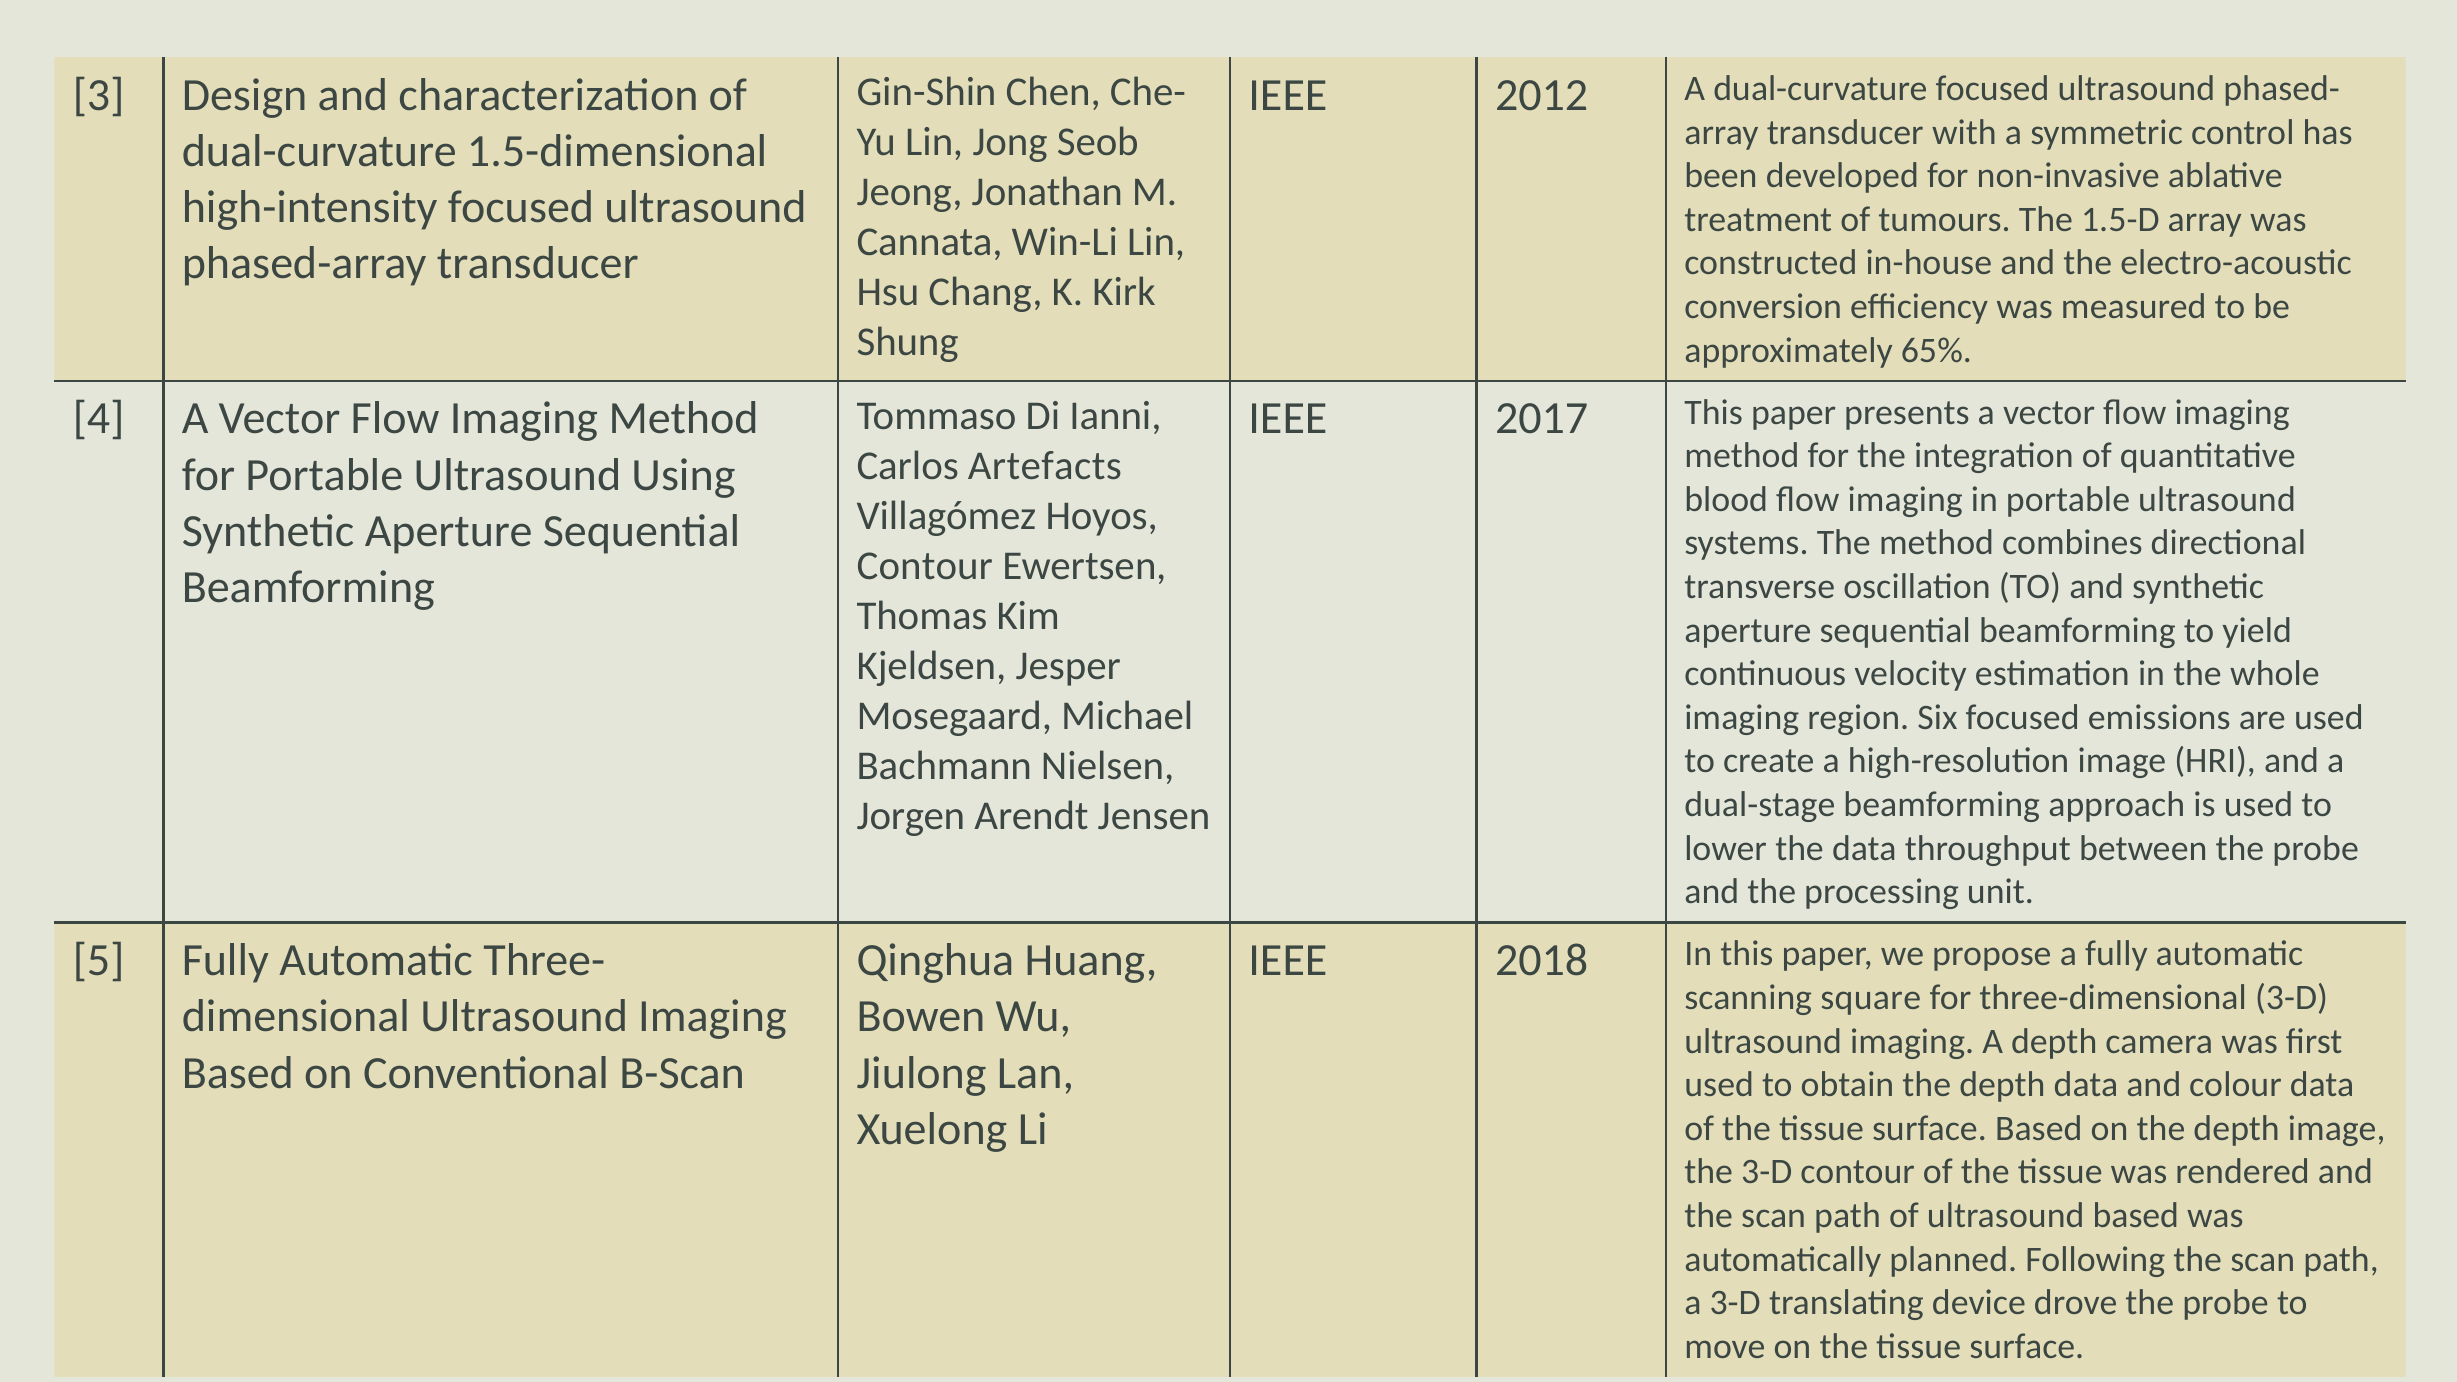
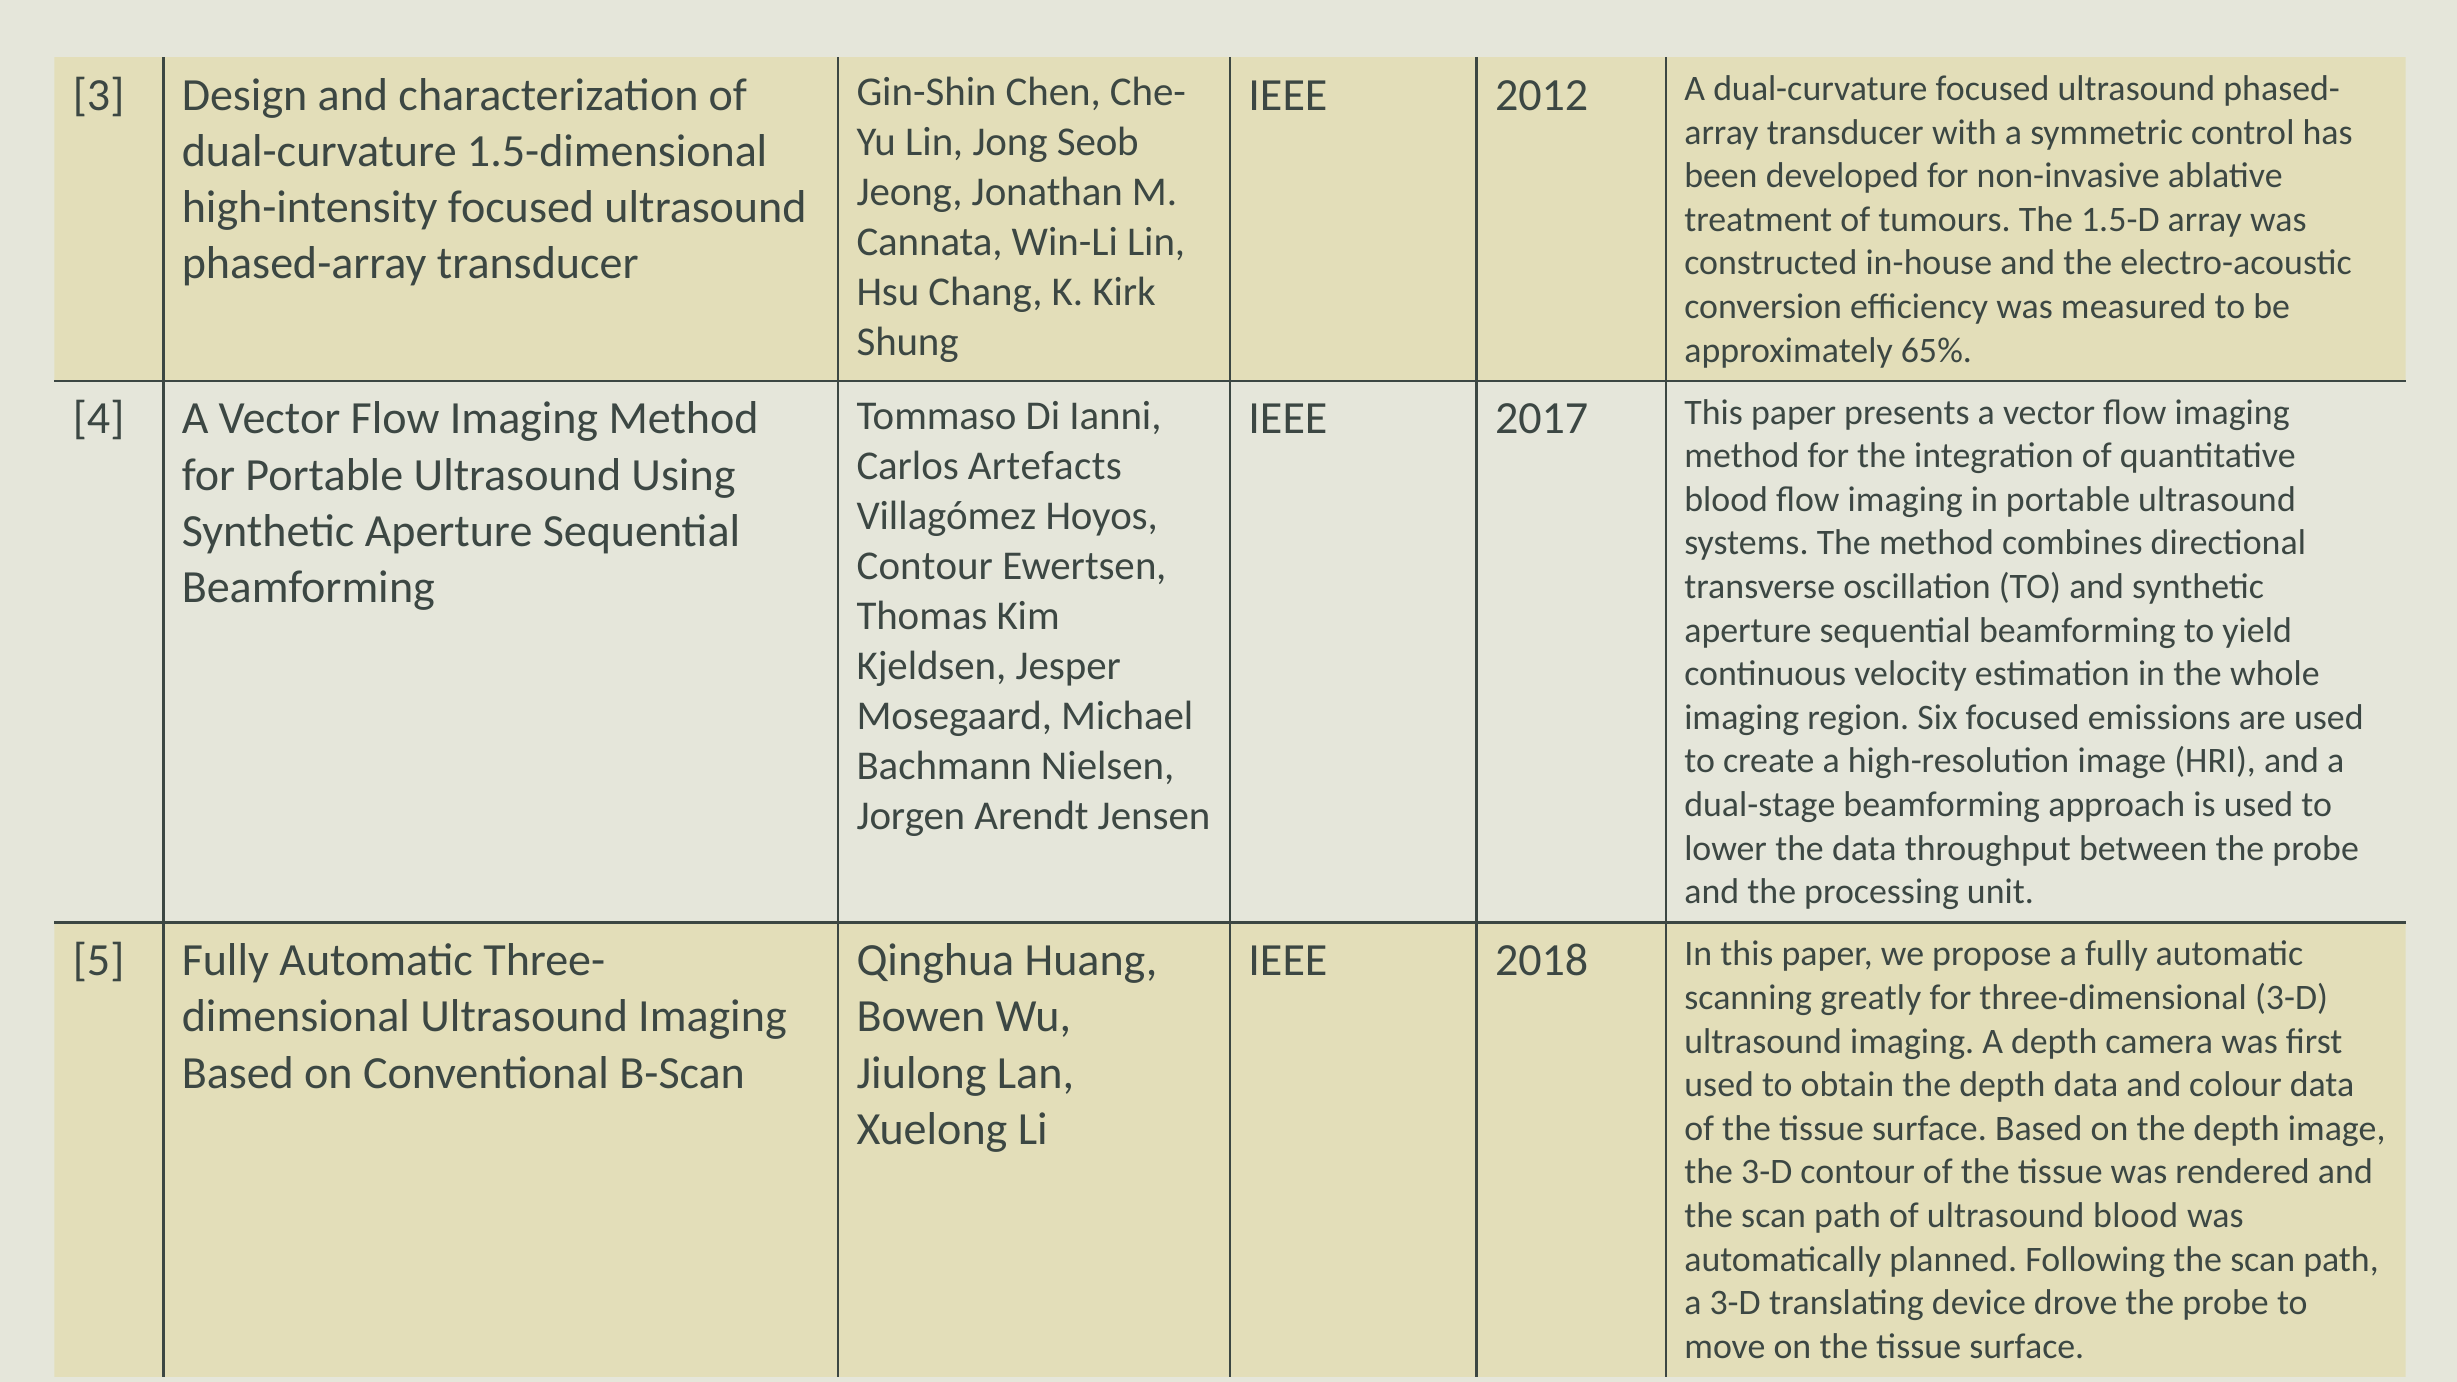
square: square -> greatly
ultrasound based: based -> blood
